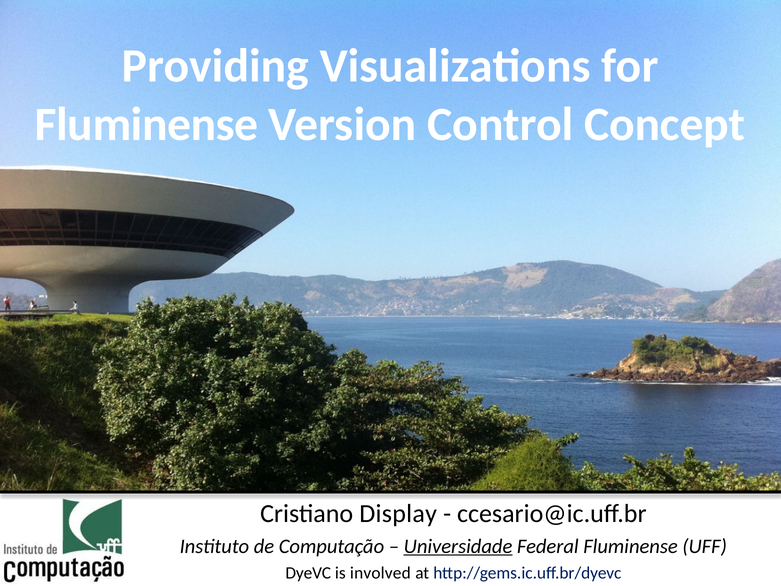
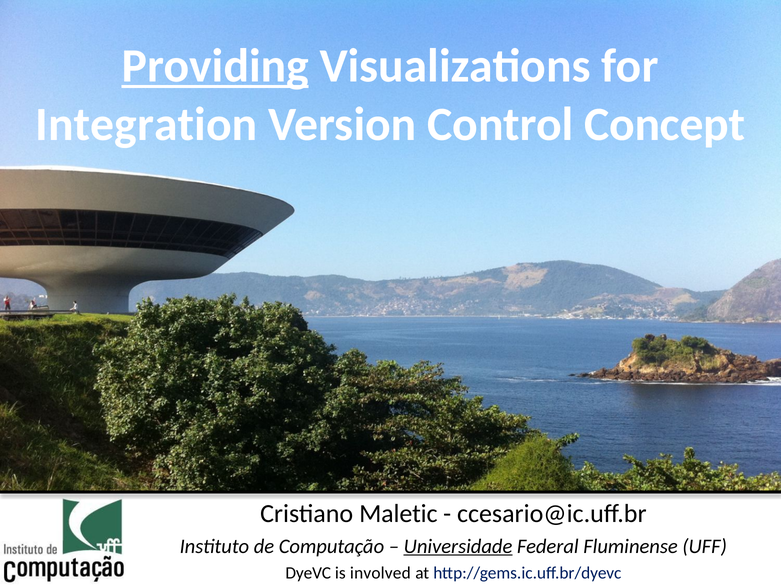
Providing underline: none -> present
Fluminense at (147, 124): Fluminense -> Integration
Display: Display -> Maletic
